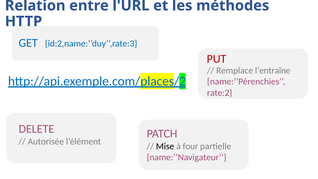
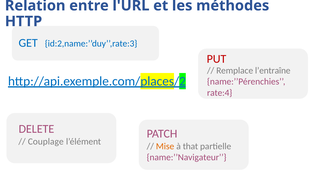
rate:2: rate:2 -> rate:4
Autorisée: Autorisée -> Couplage
Mise colour: black -> orange
four: four -> that
